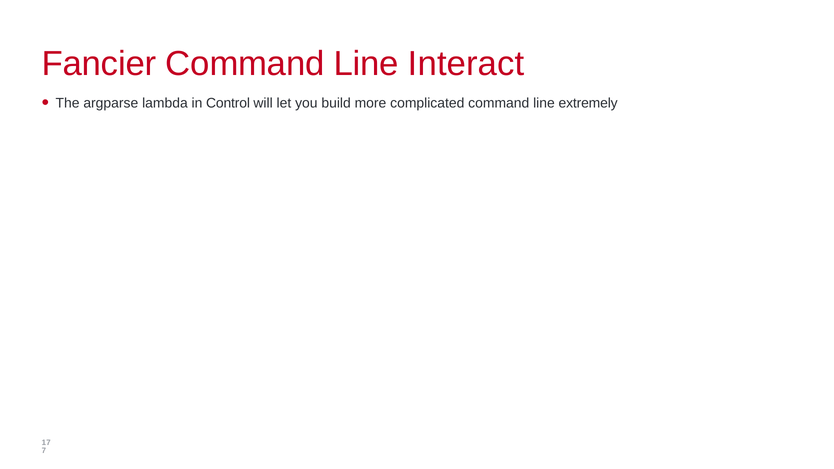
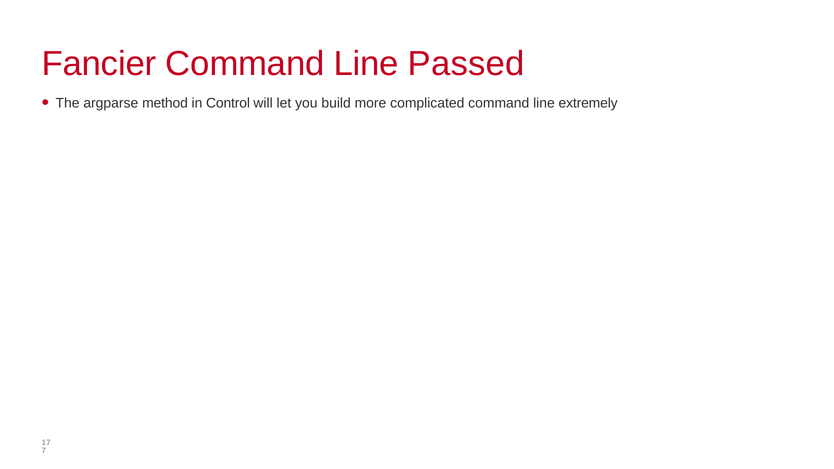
Interact: Interact -> Passed
lambda: lambda -> method
